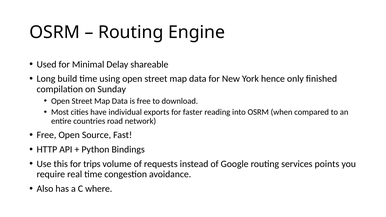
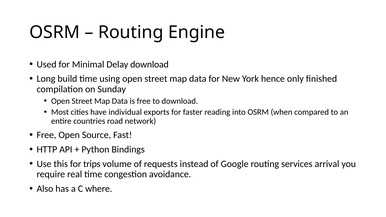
Delay shareable: shareable -> download
points: points -> arrival
